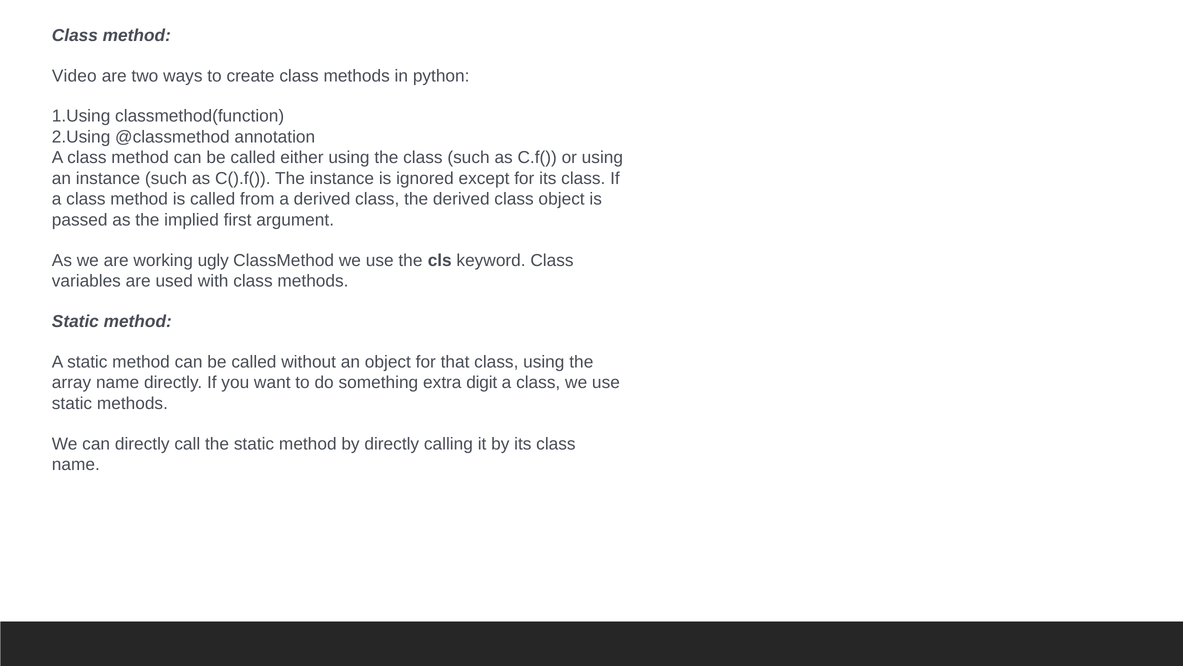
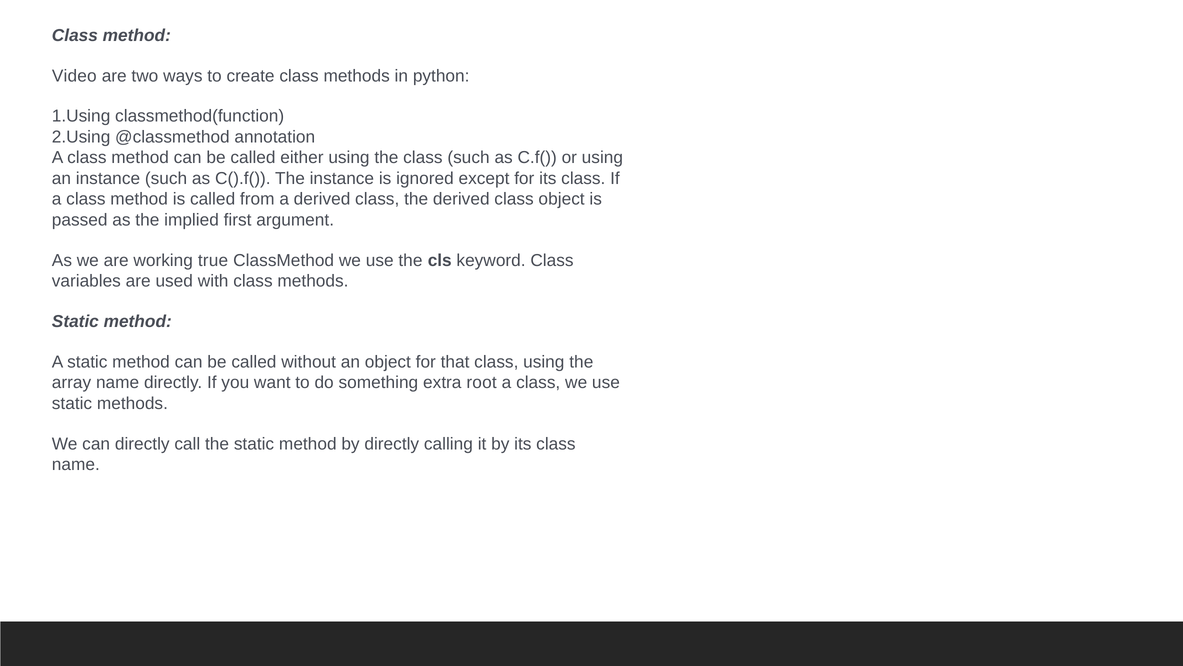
ugly: ugly -> true
digit: digit -> root
